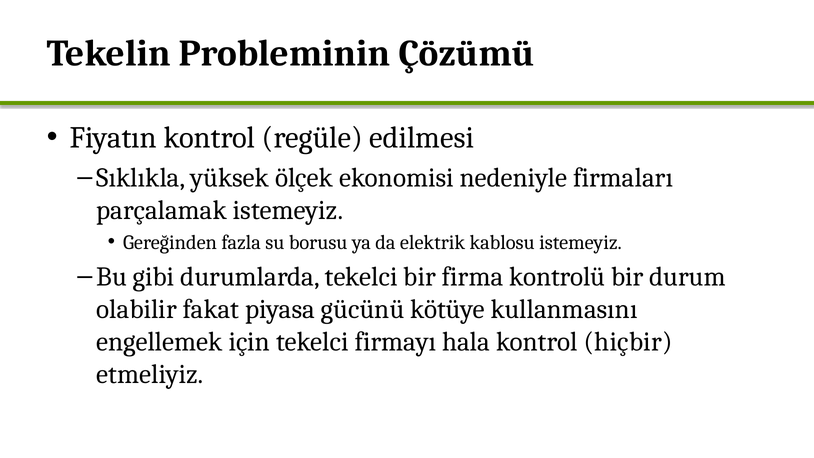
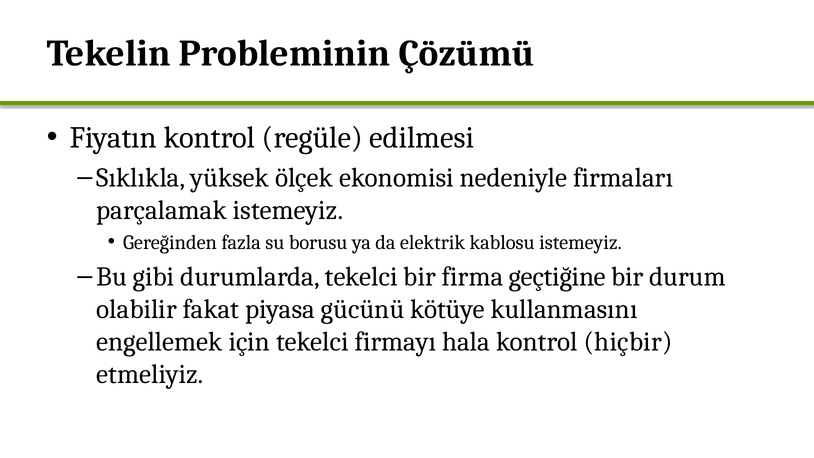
kontrolü: kontrolü -> geçtiğine
